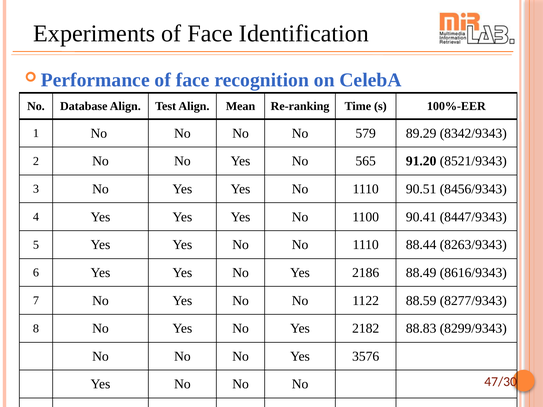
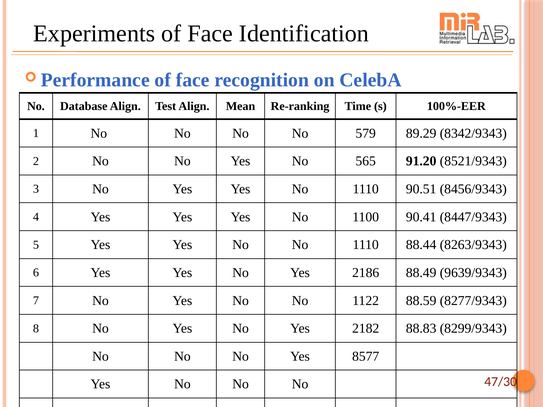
8616/9343: 8616/9343 -> 9639/9343
3576: 3576 -> 8577
